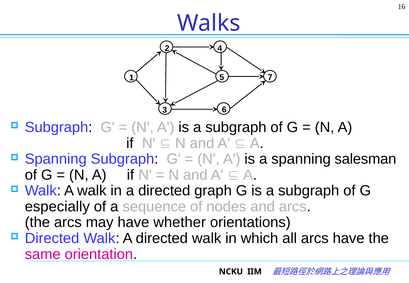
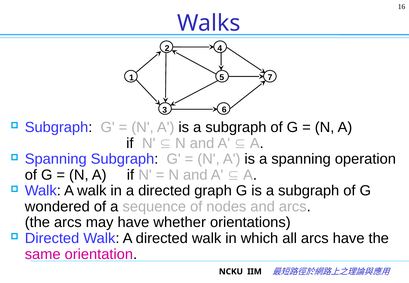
salesman: salesman -> operation
especially: especially -> wondered
